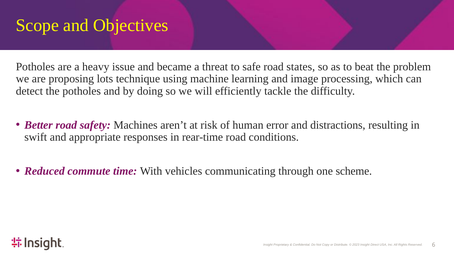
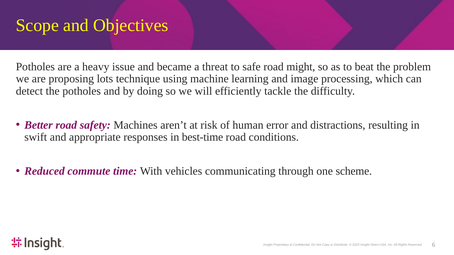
states: states -> might
rear-time: rear-time -> best-time
